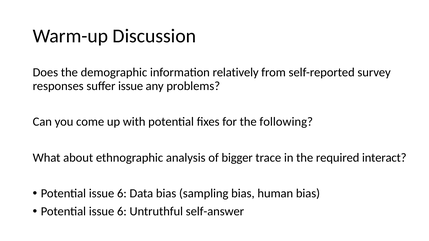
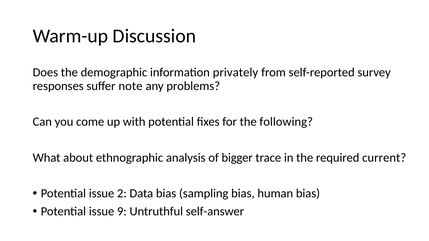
relatively: relatively -> privately
suffer issue: issue -> note
interact: interact -> current
6 at (122, 194): 6 -> 2
6 at (122, 212): 6 -> 9
